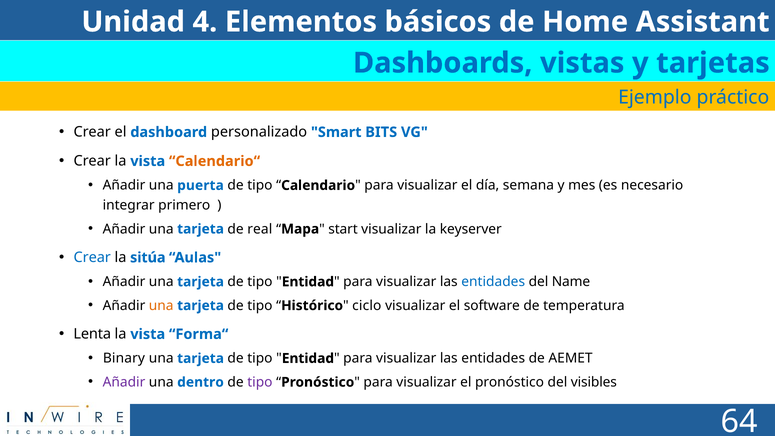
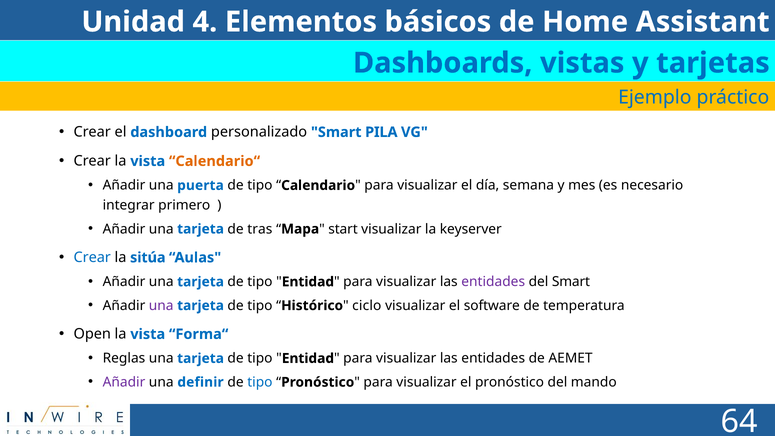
BITS: BITS -> PILA
real: real -> tras
entidades at (493, 282) colour: blue -> purple
del Name: Name -> Smart
una at (161, 306) colour: orange -> purple
Lenta: Lenta -> Open
Binary: Binary -> Reglas
dentro: dentro -> definir
tipo at (260, 382) colour: purple -> blue
visibles: visibles -> mando
